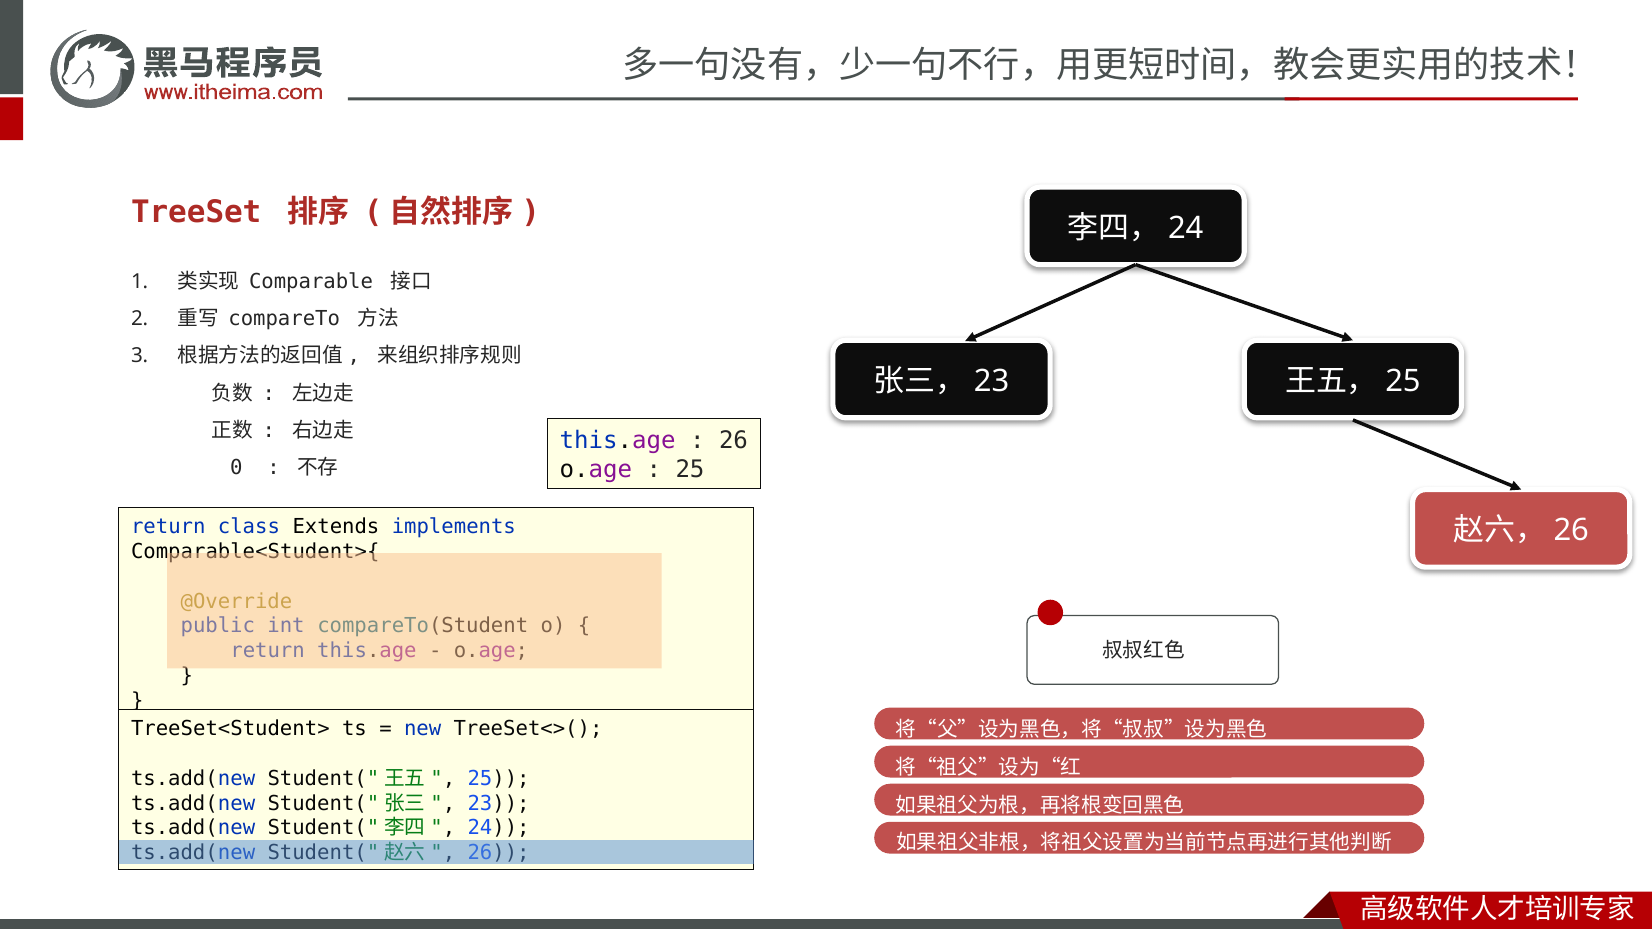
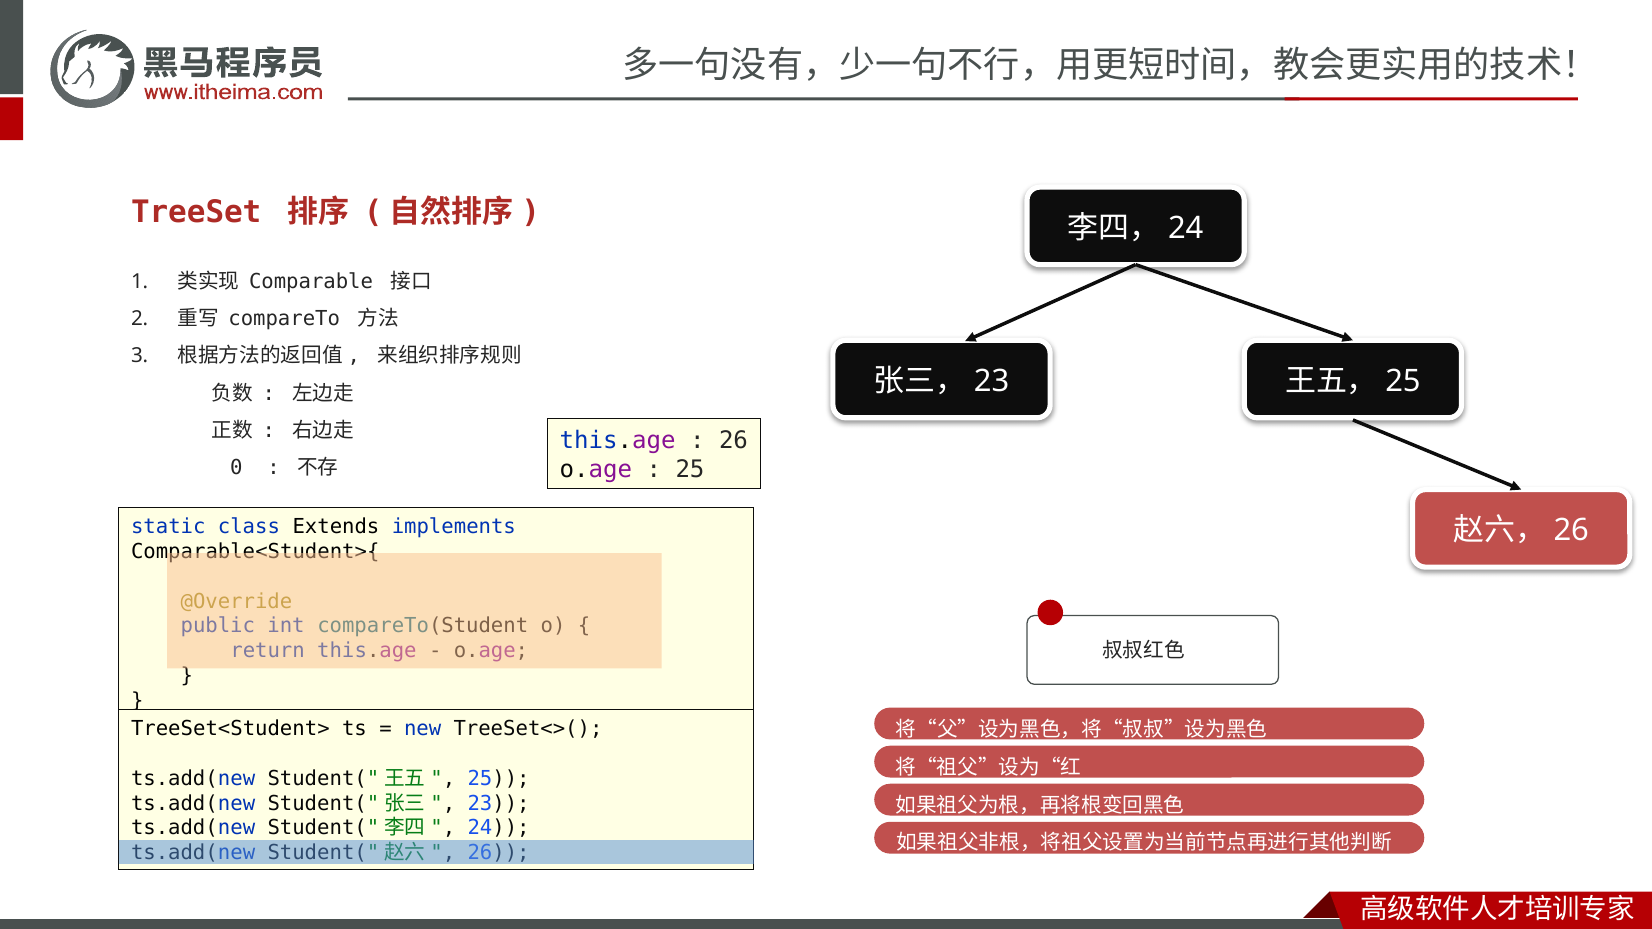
return at (168, 527): return -> static
